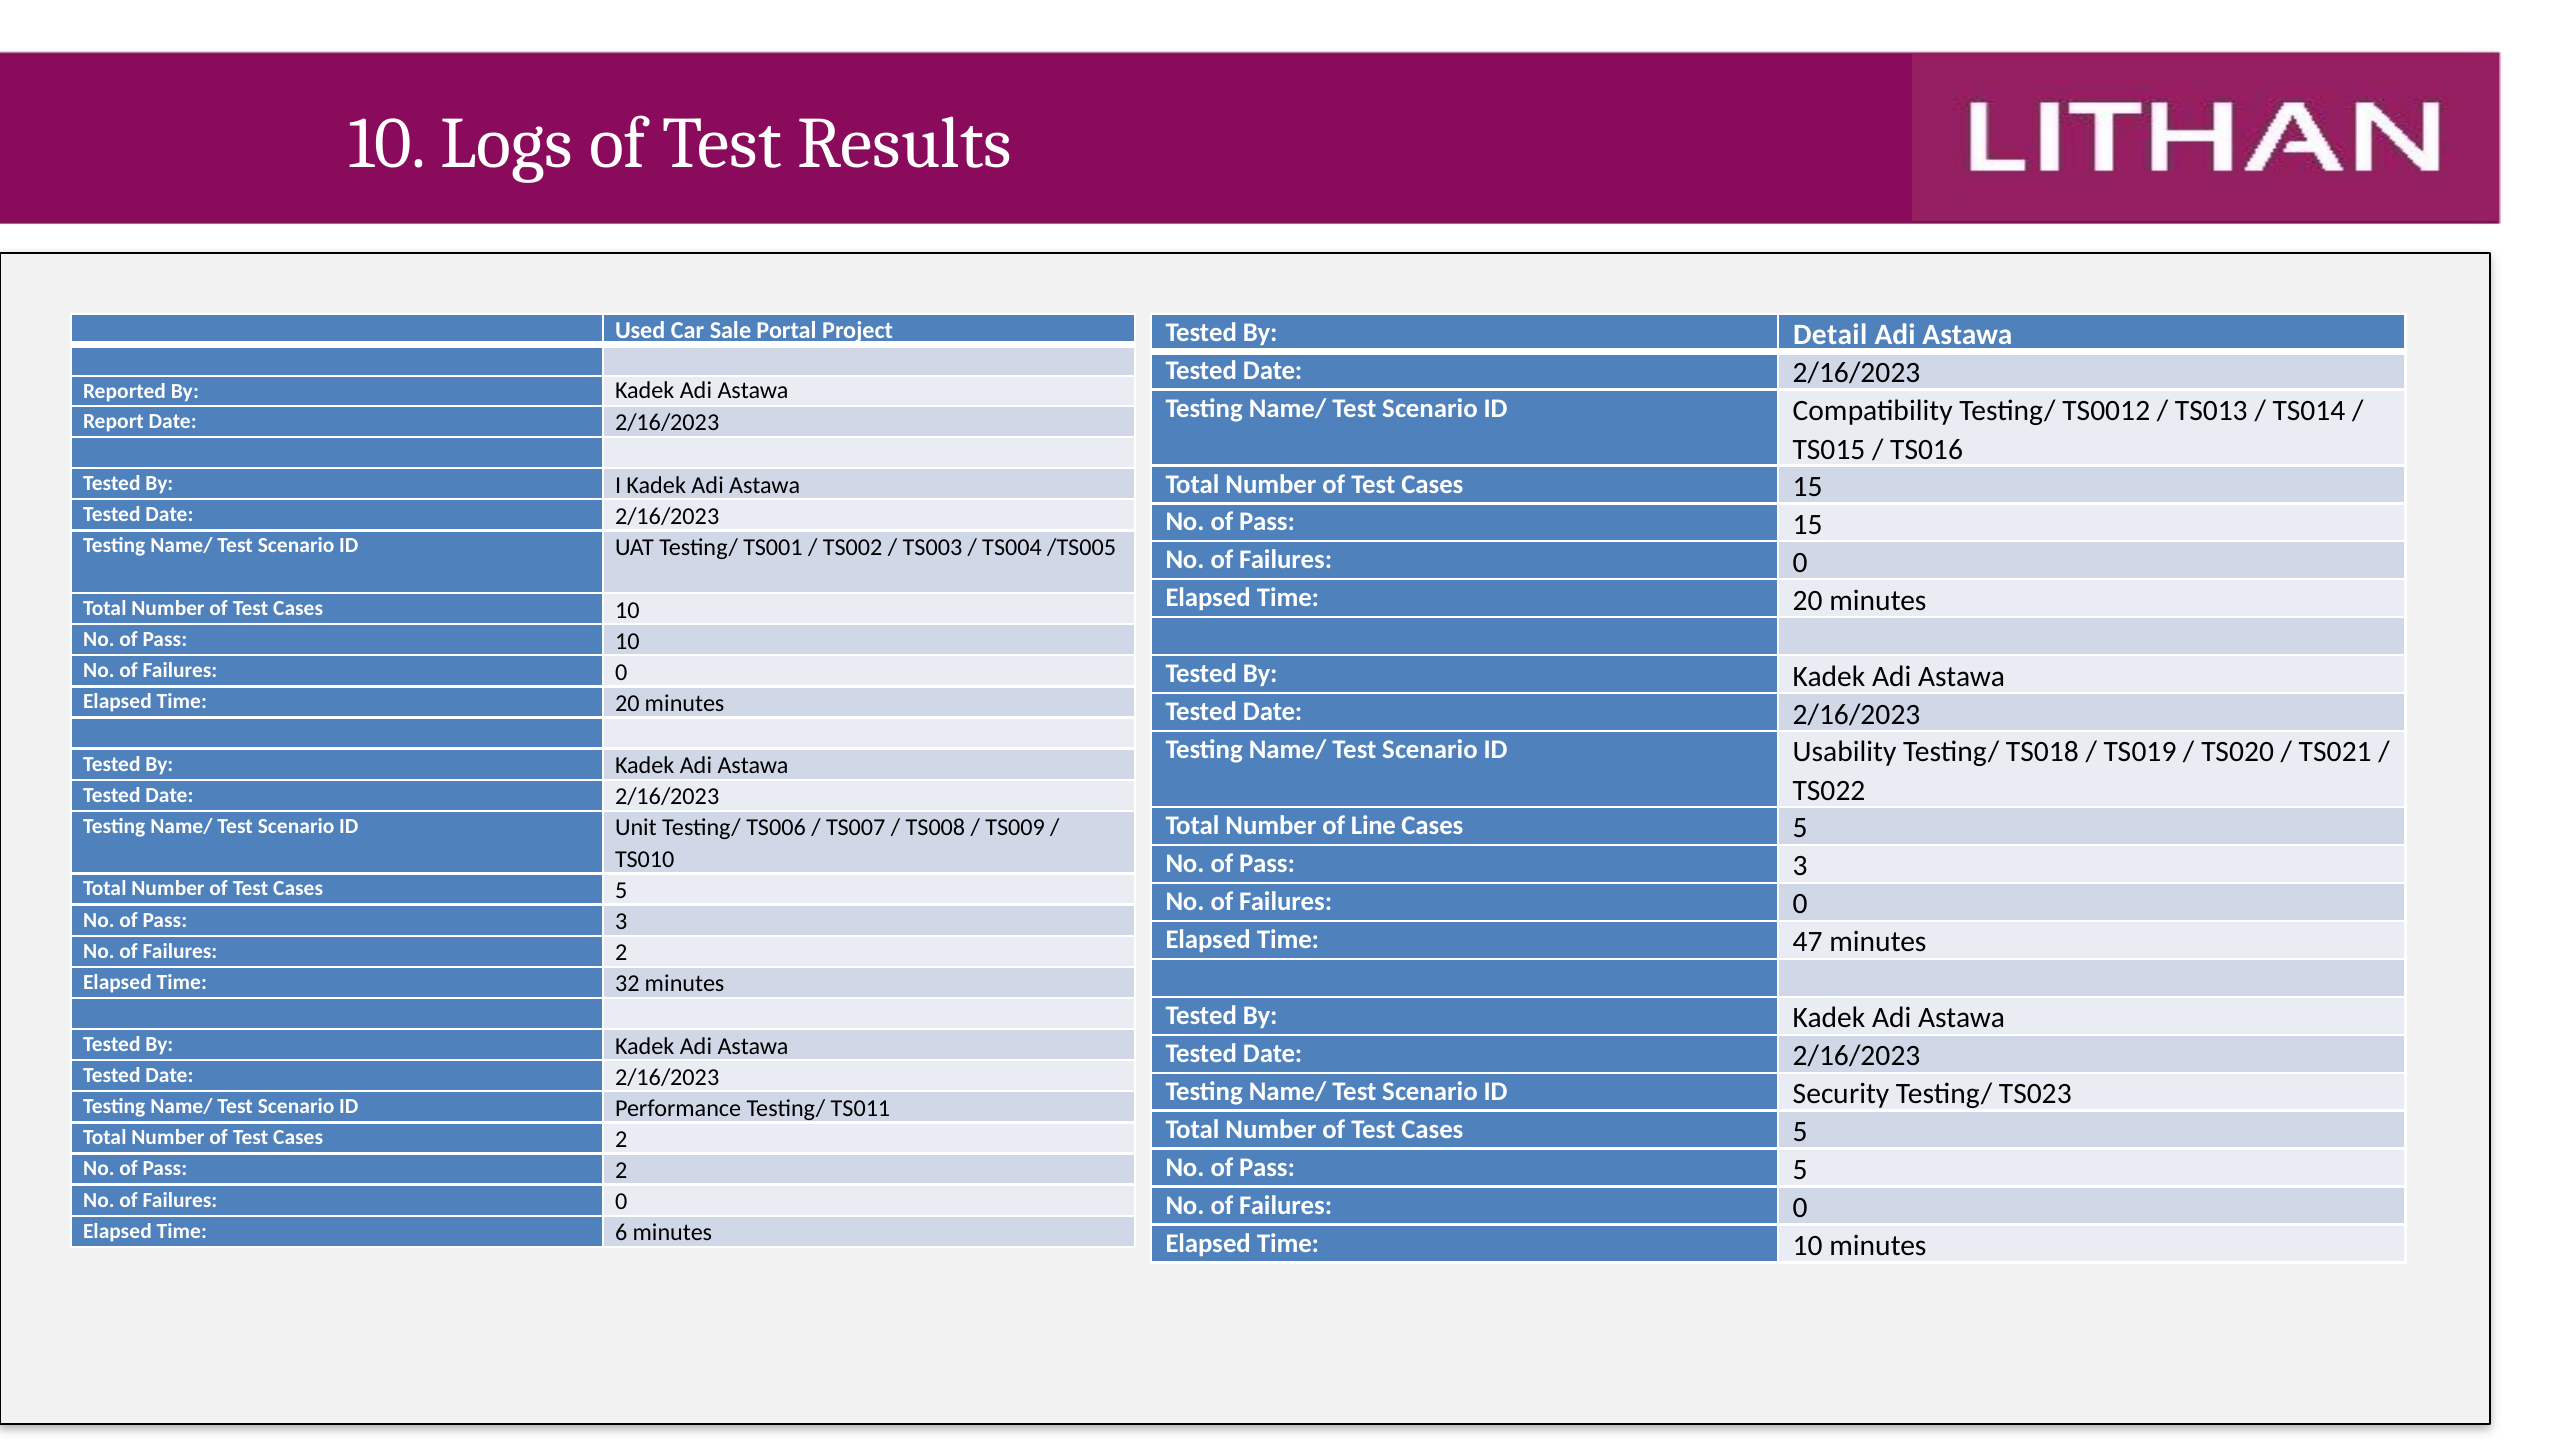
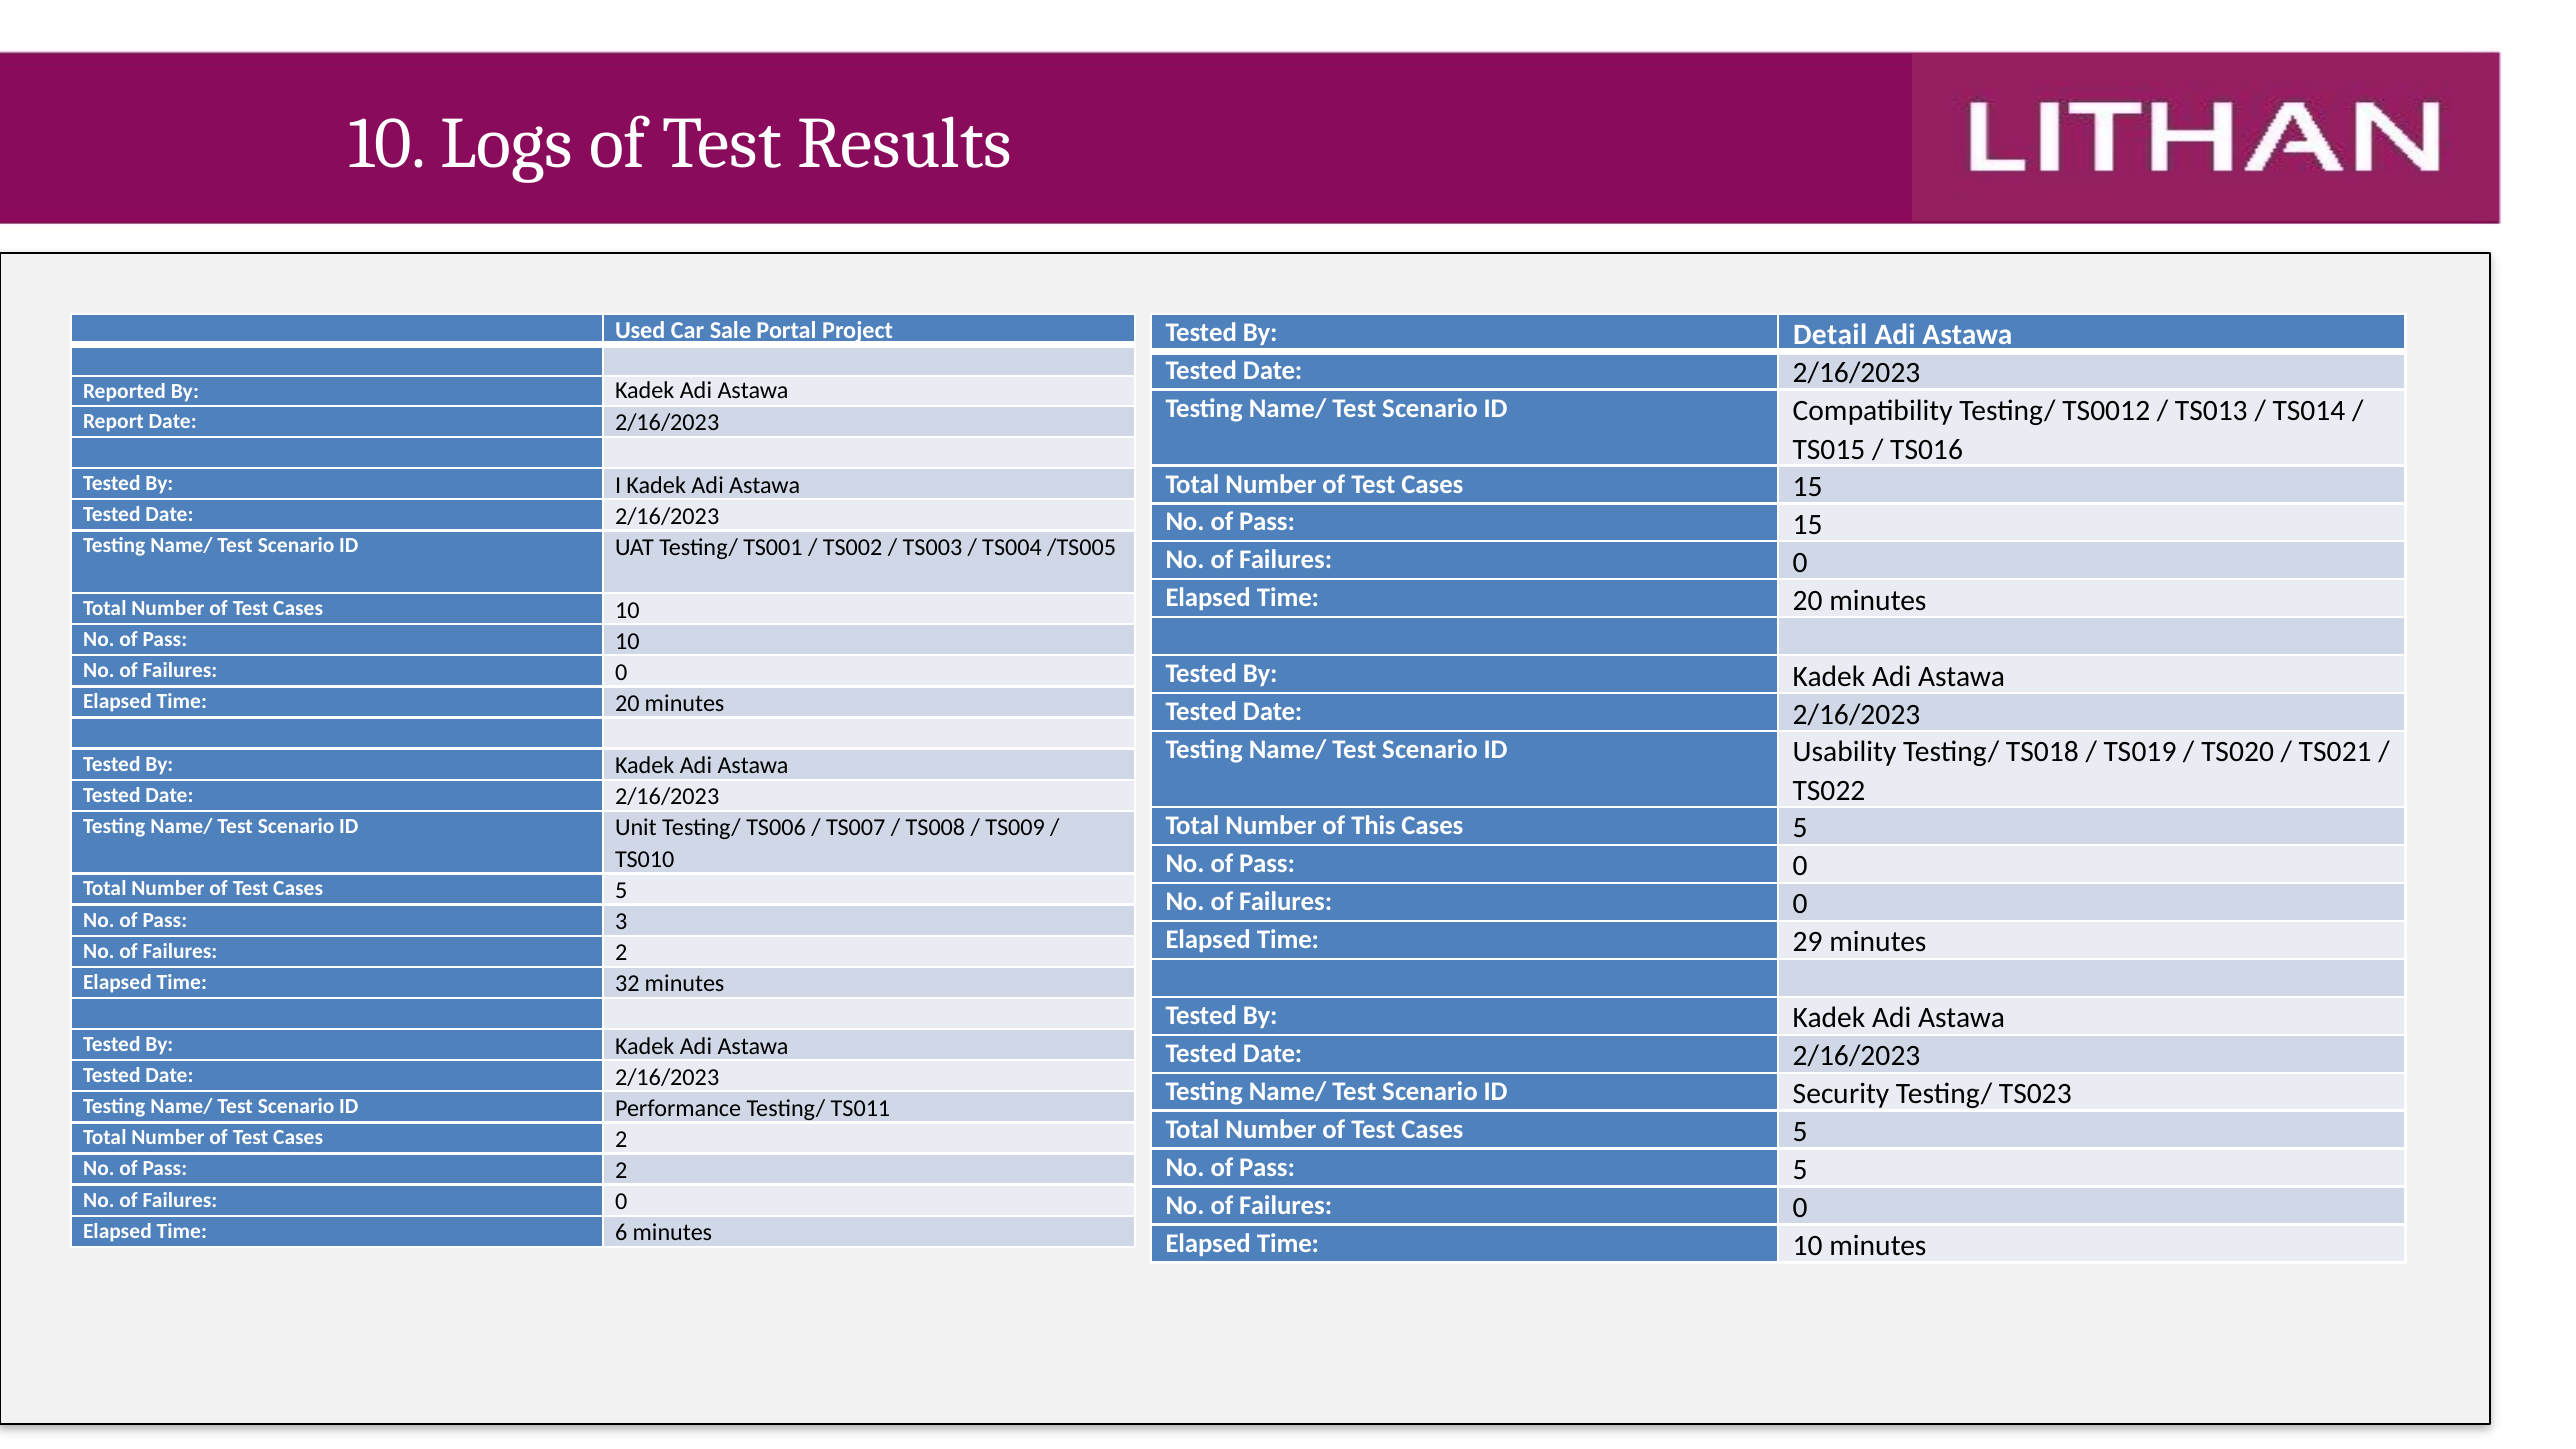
Line: Line -> This
3 at (1800, 866): 3 -> 0
47: 47 -> 29
